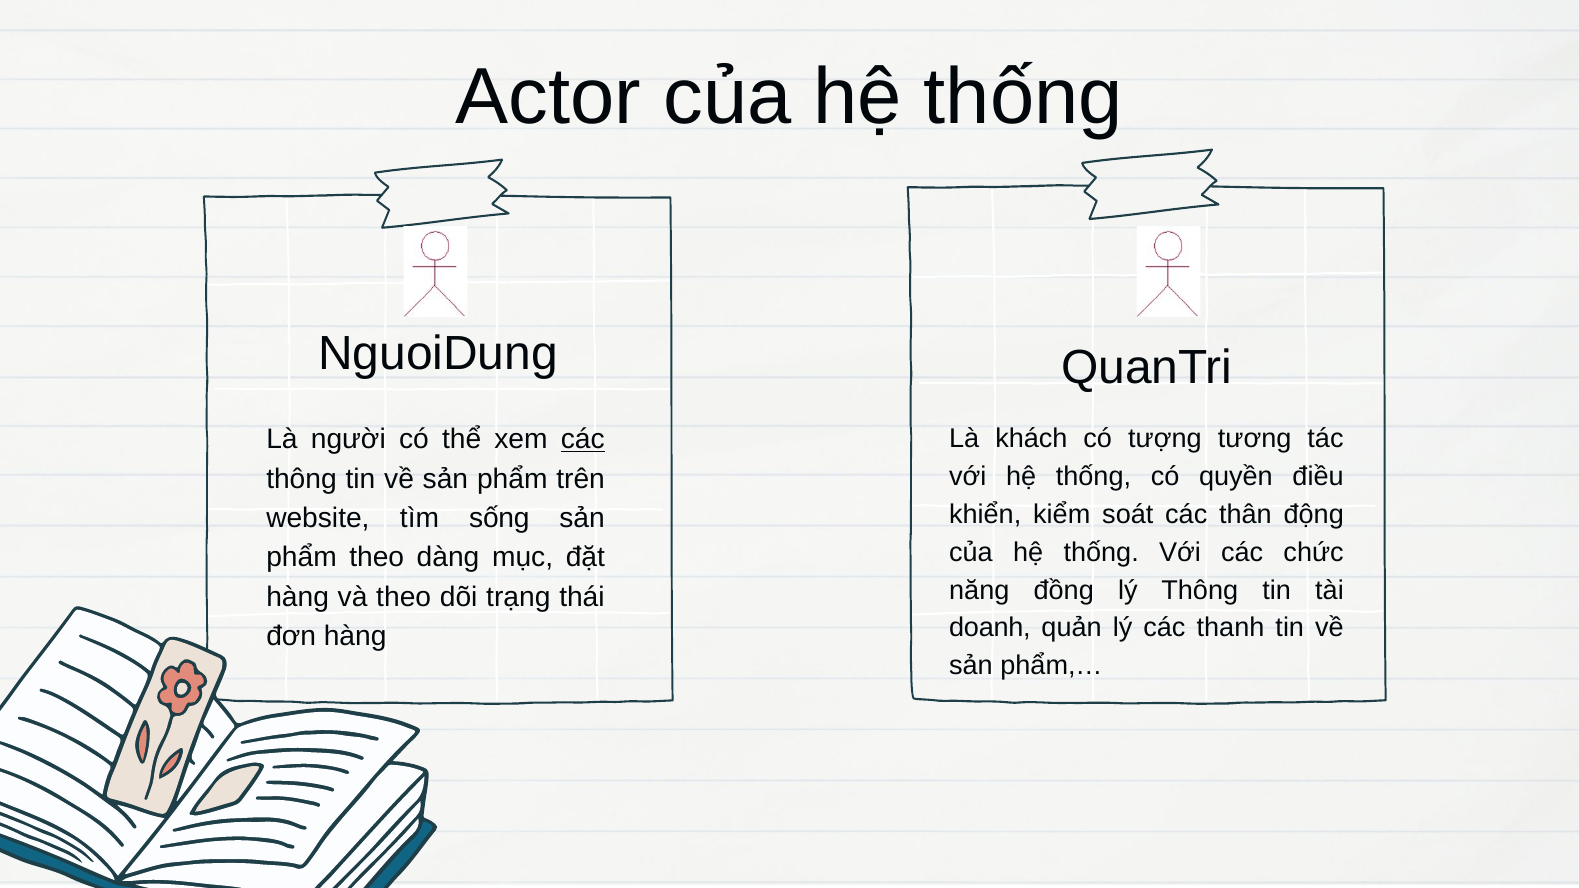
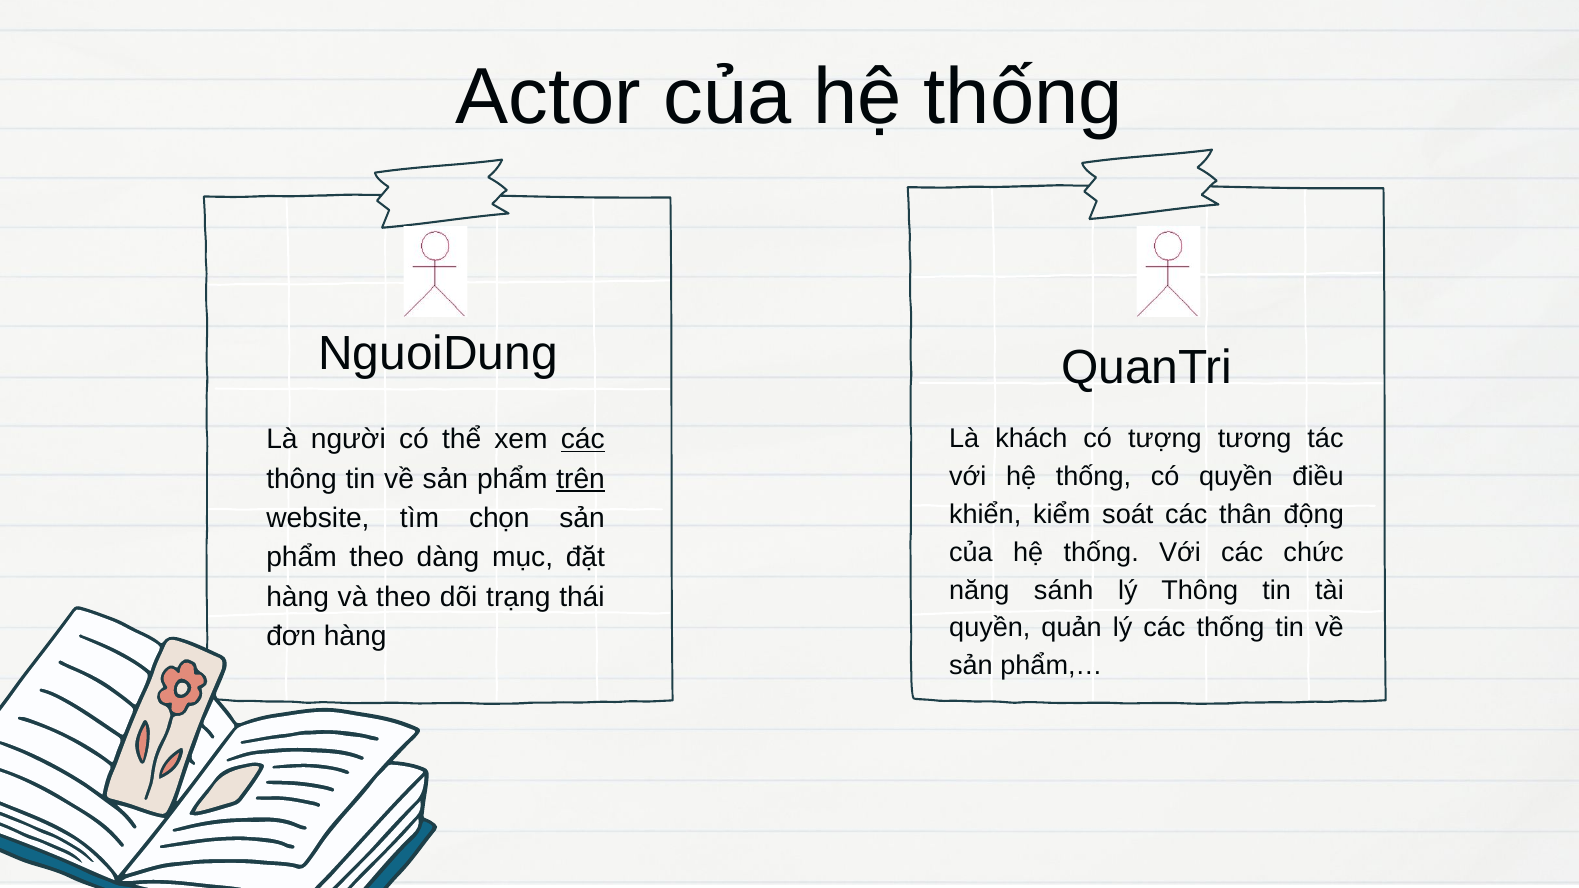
trên underline: none -> present
sống: sống -> chọn
đồng: đồng -> sánh
doanh at (990, 628): doanh -> quyền
các thanh: thanh -> thống
